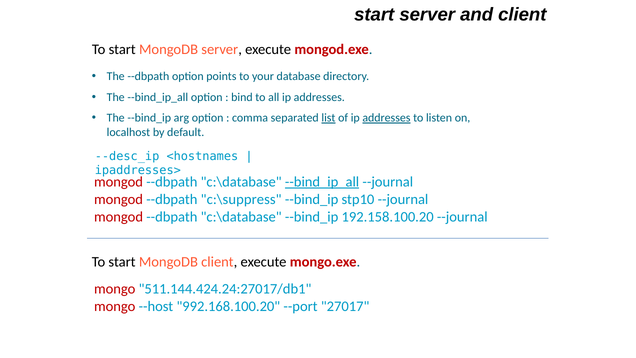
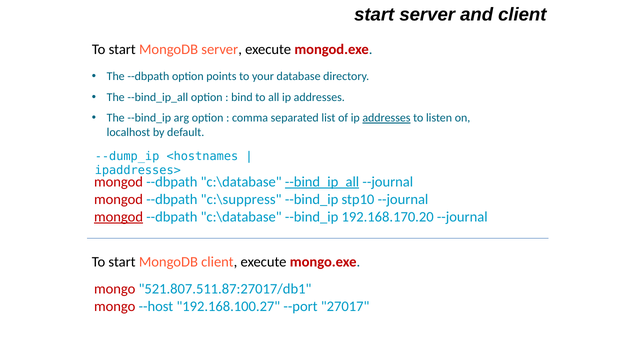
list underline: present -> none
--desc_ip: --desc_ip -> --dump_ip
mongod at (119, 217) underline: none -> present
192.158.100.20: 192.158.100.20 -> 192.168.170.20
511.144.424.24:27017/db1: 511.144.424.24:27017/db1 -> 521.807.511.87:27017/db1
992.168.100.20: 992.168.100.20 -> 192.168.100.27
